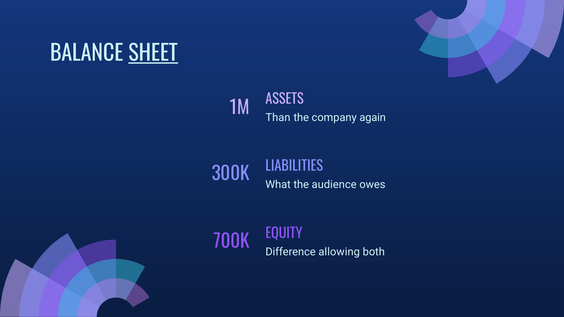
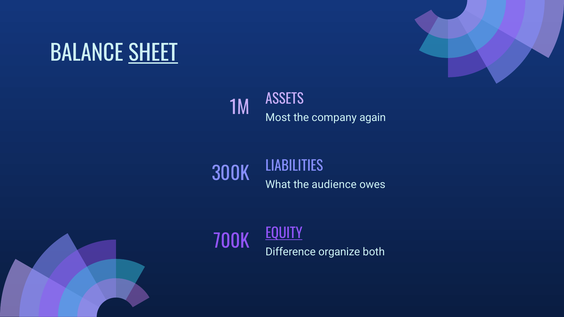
Than: Than -> Most
EQUITY underline: none -> present
allowing: allowing -> organize
